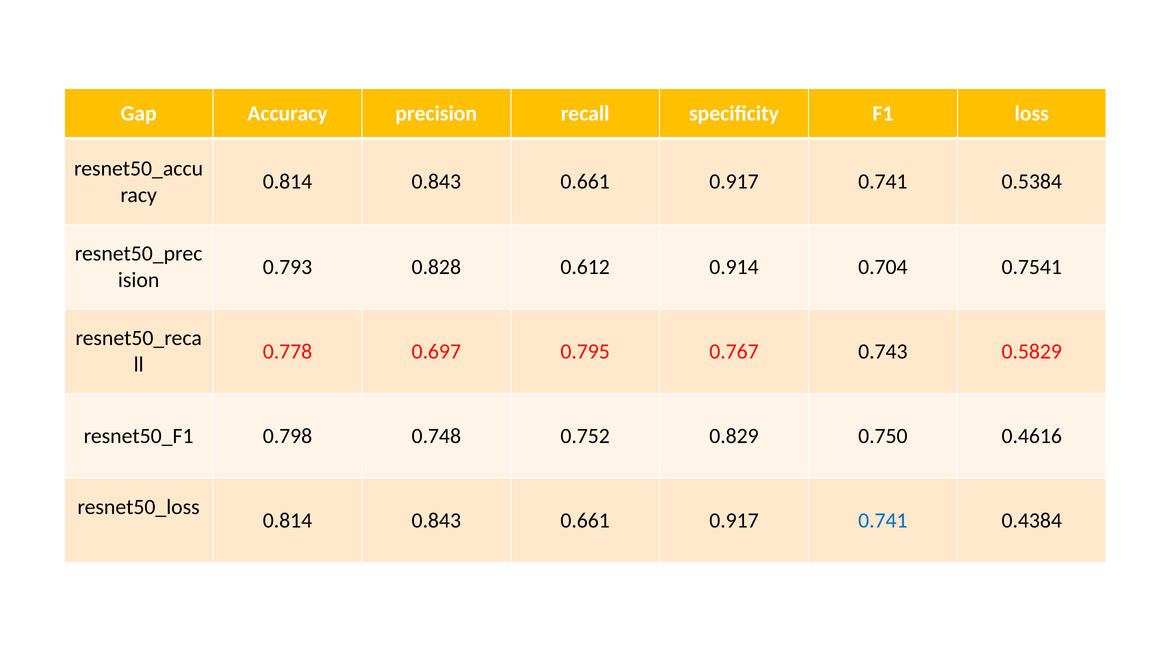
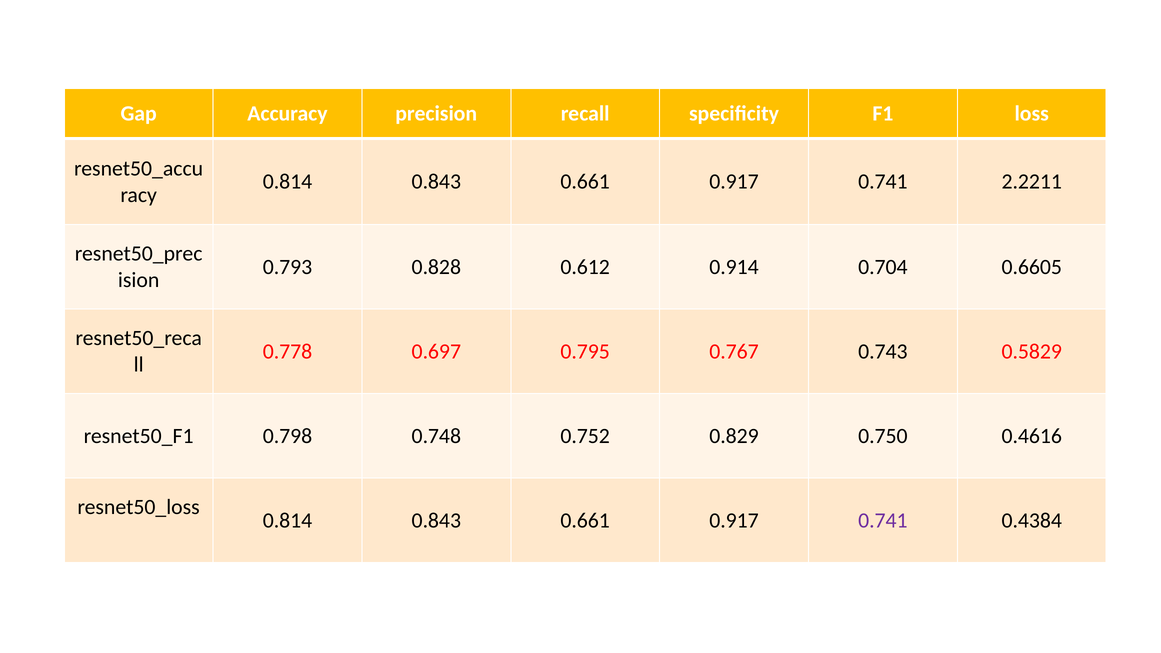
0.5384: 0.5384 -> 2.2211
0.7541: 0.7541 -> 0.6605
0.741 at (883, 520) colour: blue -> purple
